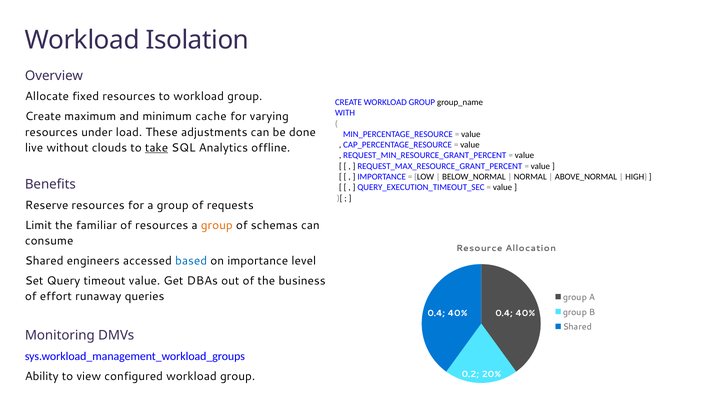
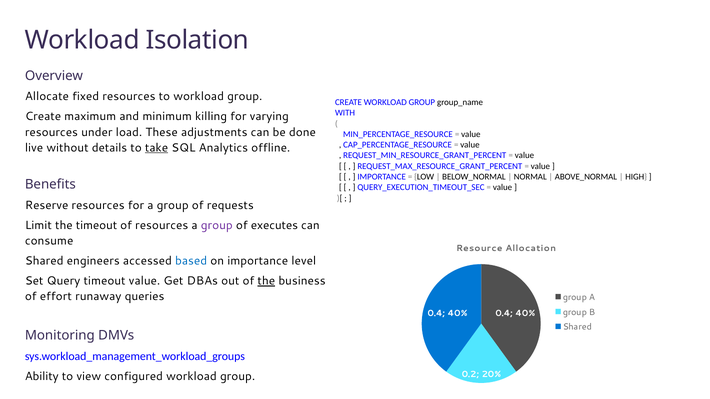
cache: cache -> killing
clouds: clouds -> details
the familiar: familiar -> timeout
group at (217, 226) colour: orange -> purple
schemas: schemas -> executes
the at (266, 281) underline: none -> present
